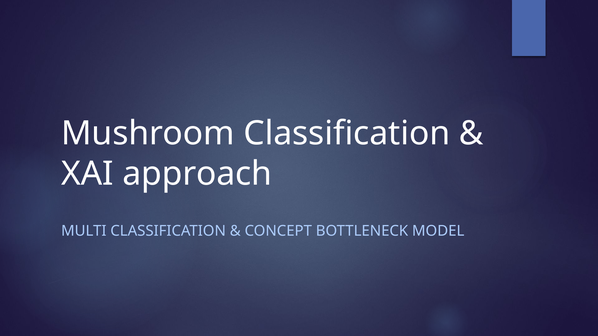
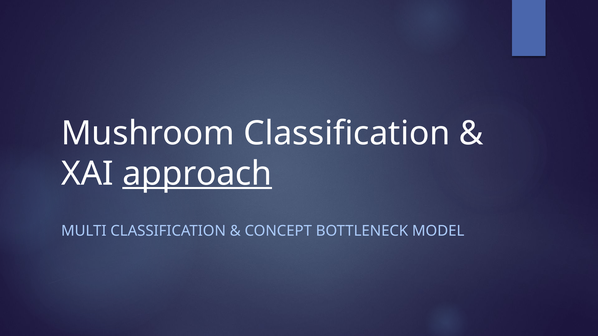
approach underline: none -> present
